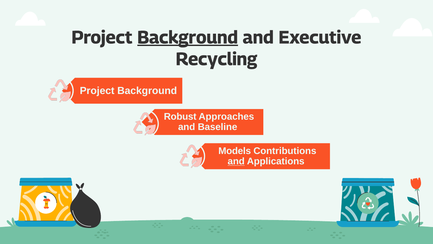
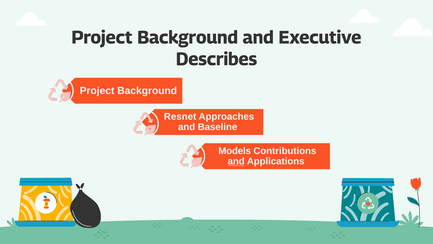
Background at (188, 37) underline: present -> none
Recycling: Recycling -> Describes
Robust: Robust -> Resnet
